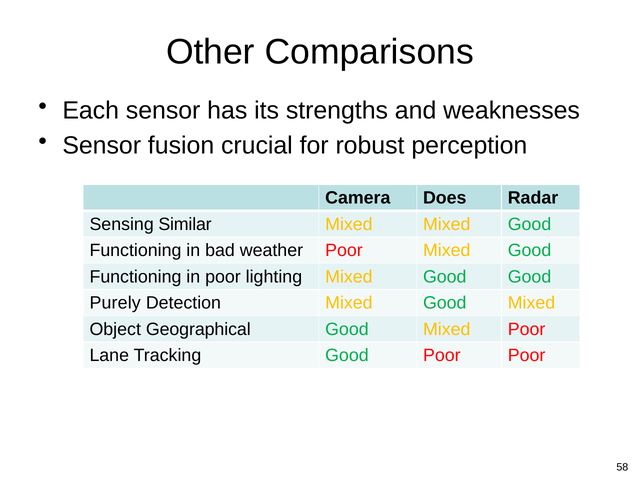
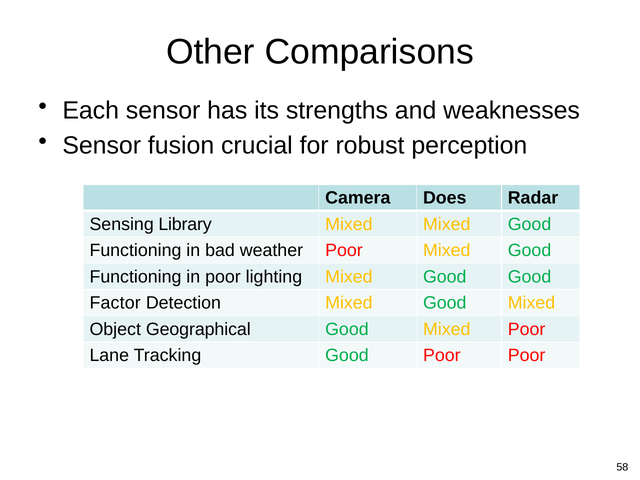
Similar: Similar -> Library
Purely: Purely -> Factor
